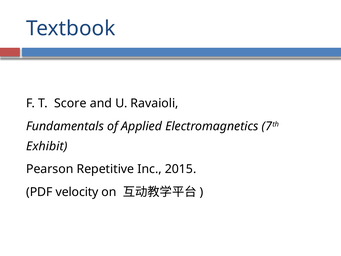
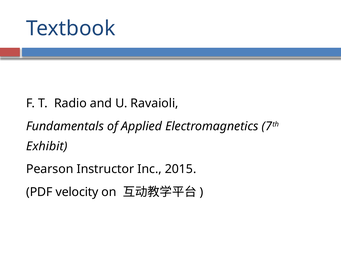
Score: Score -> Radio
Repetitive: Repetitive -> Instructor
